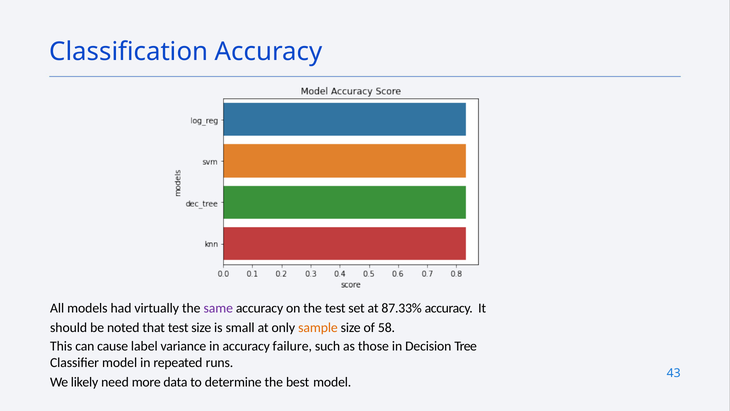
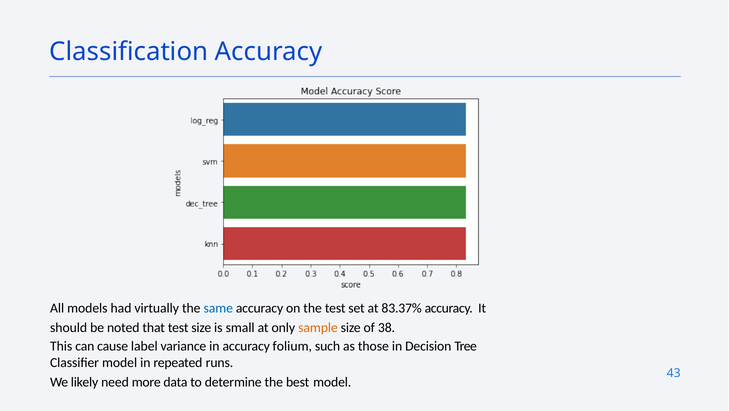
same colour: purple -> blue
87.33%: 87.33% -> 83.37%
58: 58 -> 38
failure: failure -> folium
